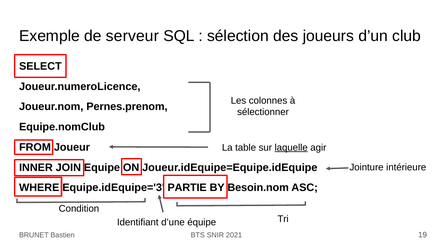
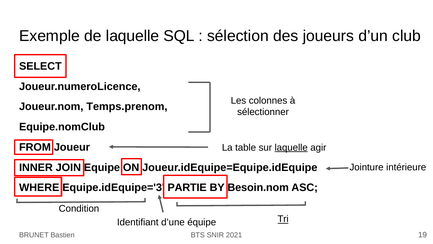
de serveur: serveur -> laquelle
Pernes.prenom: Pernes.prenom -> Temps.prenom
Tri underline: none -> present
